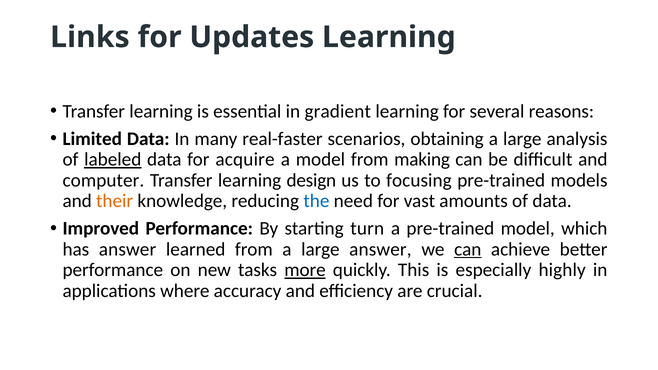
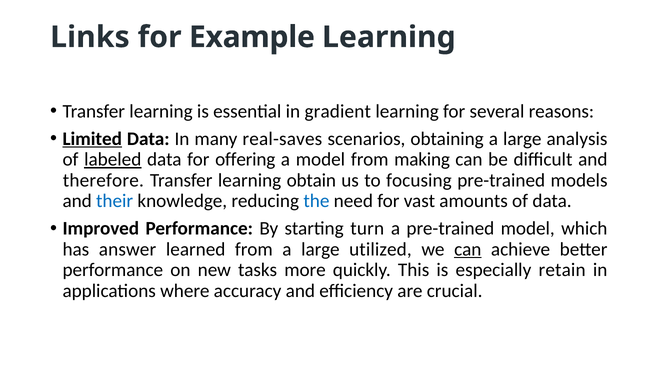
Updates: Updates -> Example
Limited underline: none -> present
real-faster: real-faster -> real-saves
acquire: acquire -> offering
computer: computer -> therefore
design: design -> obtain
their colour: orange -> blue
large answer: answer -> utilized
more underline: present -> none
highly: highly -> retain
